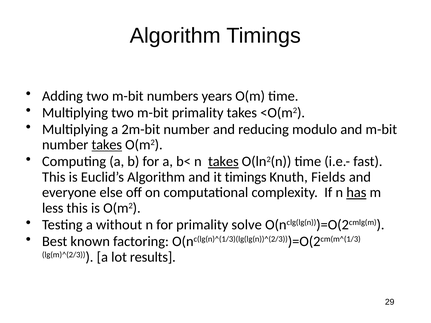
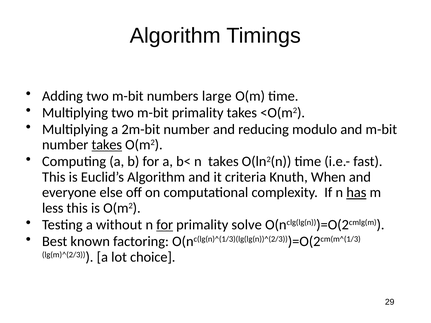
years: years -> large
takes at (223, 162) underline: present -> none
it timings: timings -> criteria
Fields: Fields -> When
for at (165, 225) underline: none -> present
results: results -> choice
